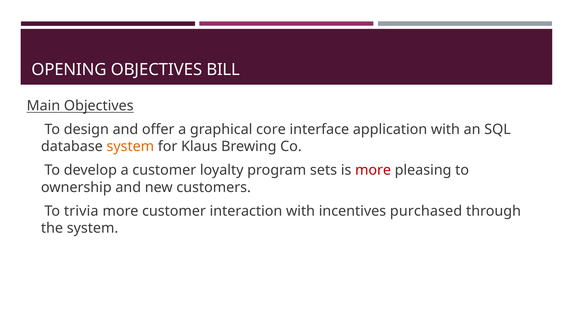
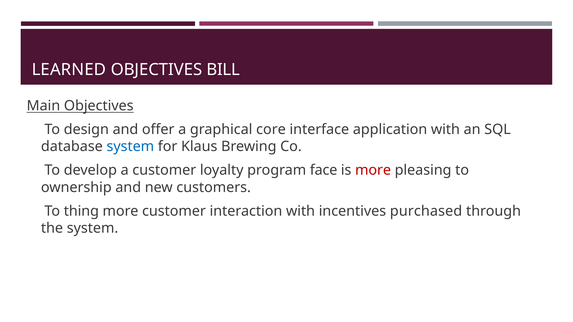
OPENING: OPENING -> LEARNED
system at (130, 147) colour: orange -> blue
sets: sets -> face
trivia: trivia -> thing
